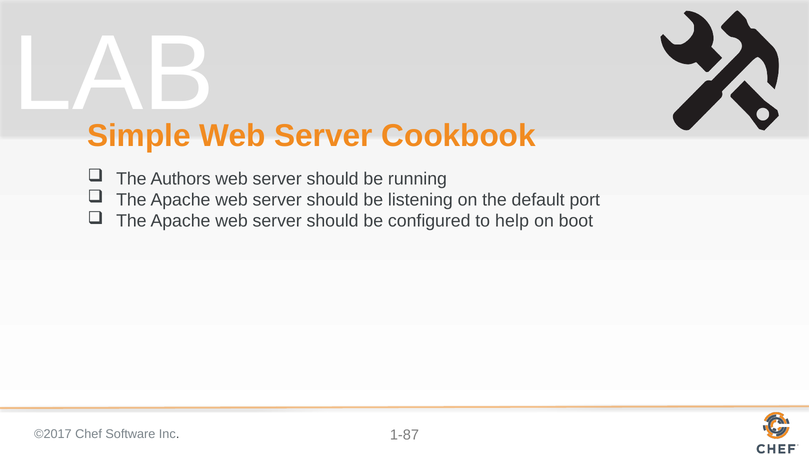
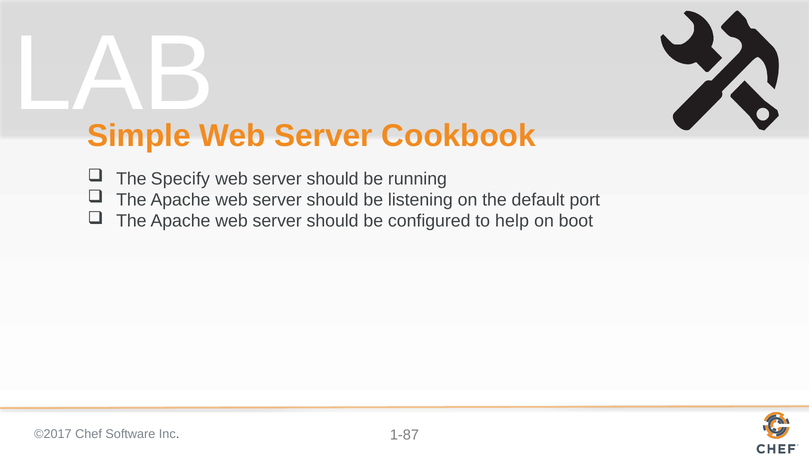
Authors: Authors -> Specify
